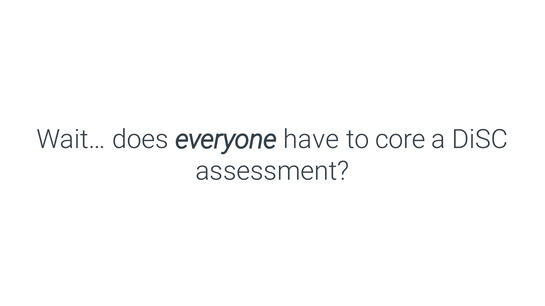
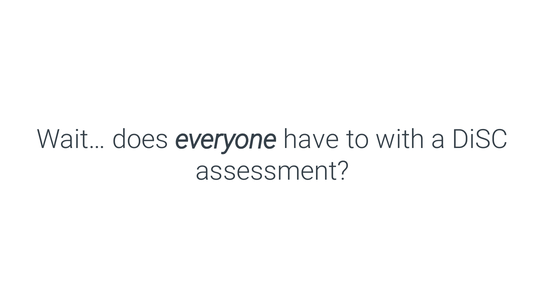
core: core -> with
